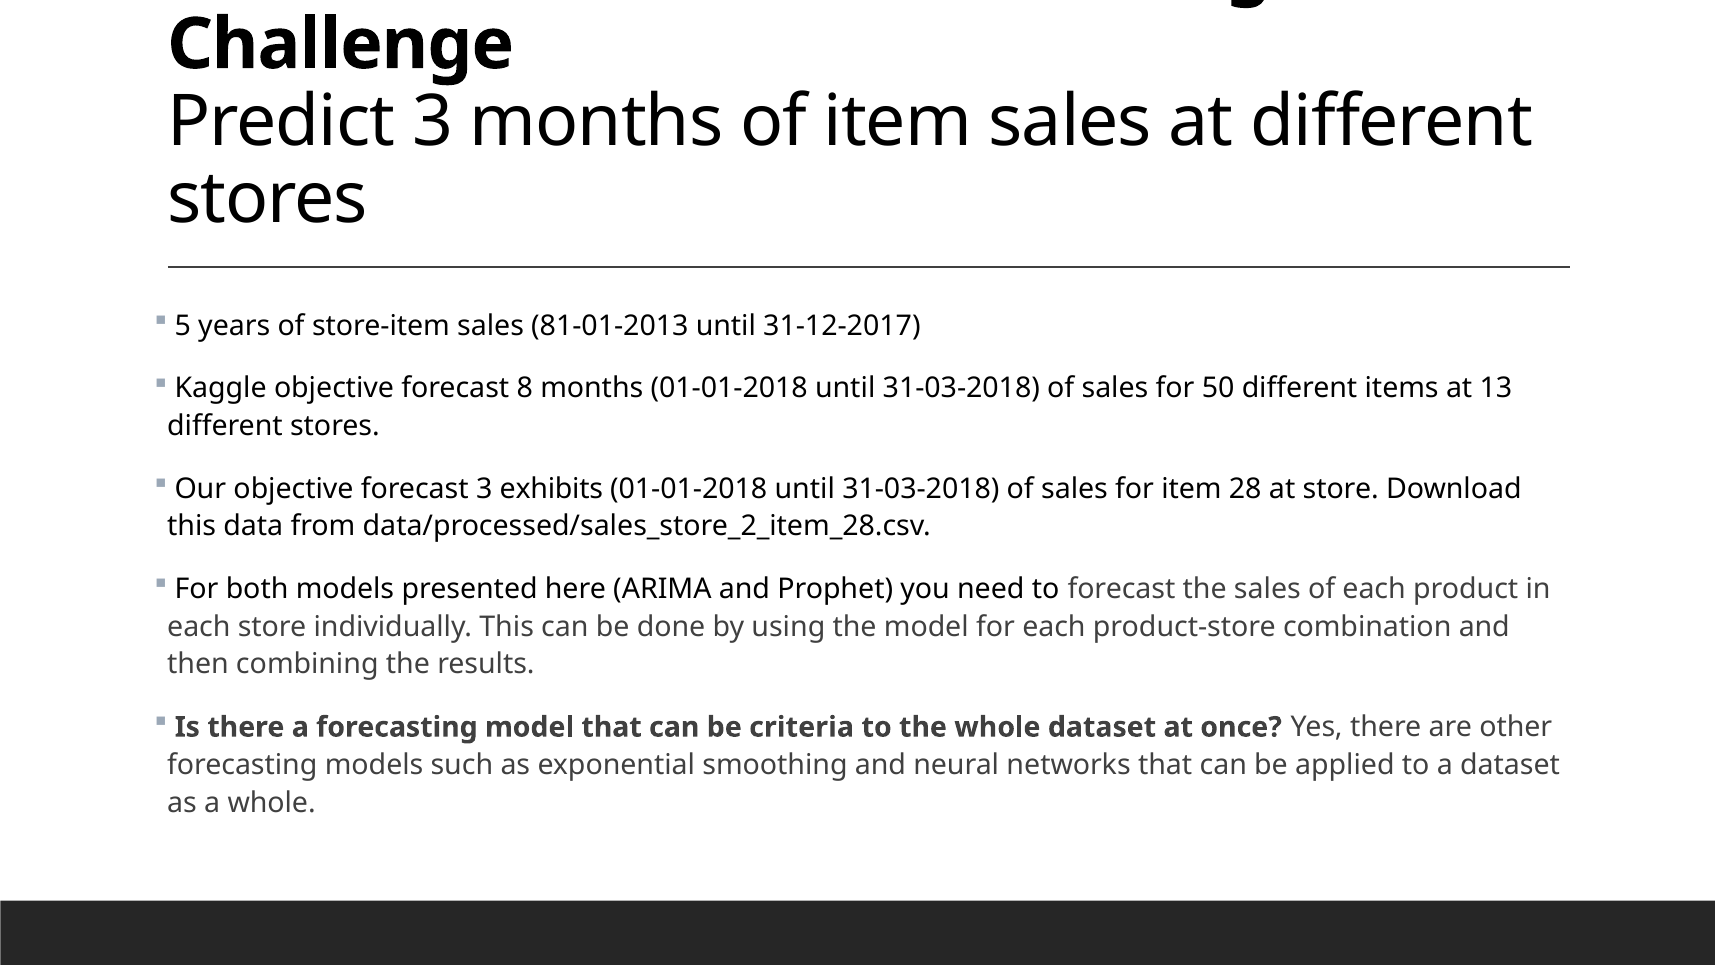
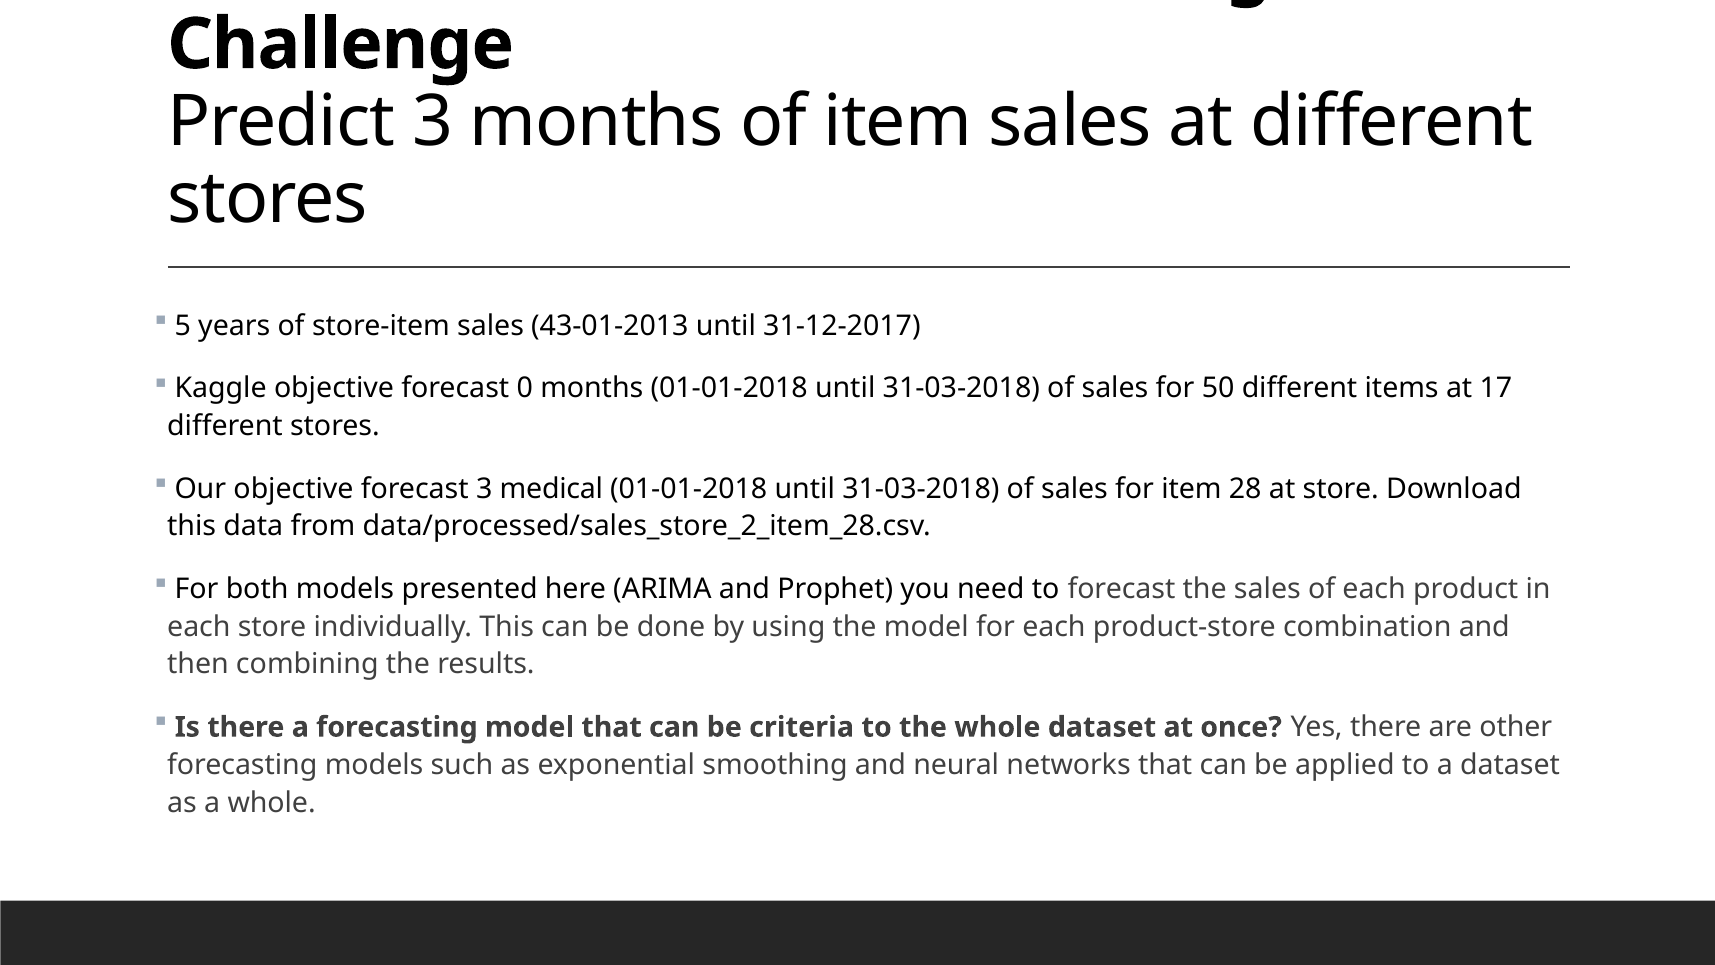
81-01-2013: 81-01-2013 -> 43-01-2013
8: 8 -> 0
13: 13 -> 17
exhibits: exhibits -> medical
